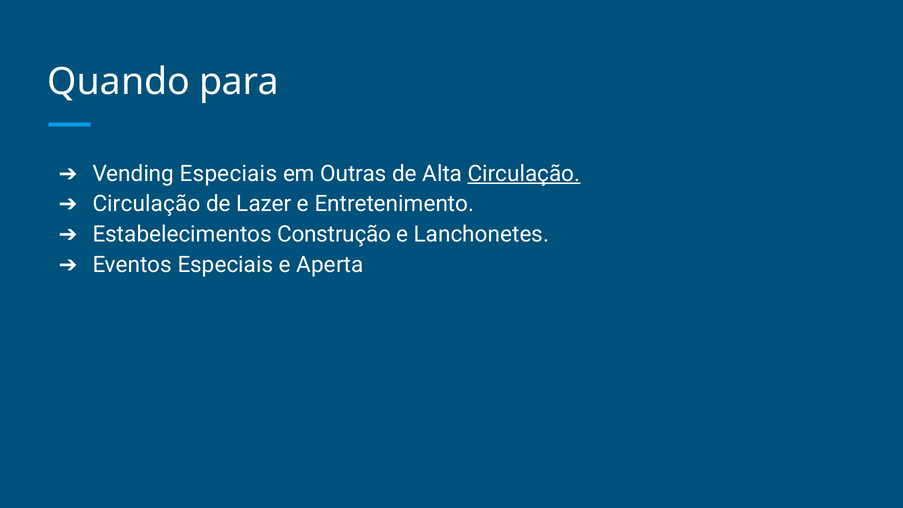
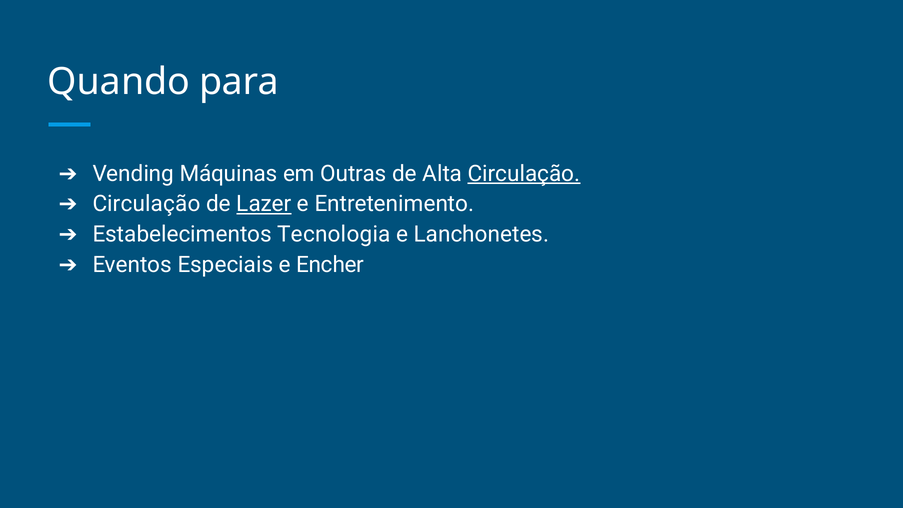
Vending Especiais: Especiais -> Máquinas
Lazer underline: none -> present
Construção: Construção -> Tecnologia
Aperta: Aperta -> Encher
